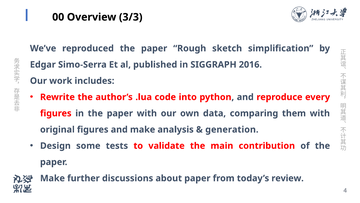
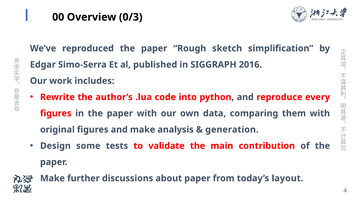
3/3: 3/3 -> 0/3
review: review -> layout
